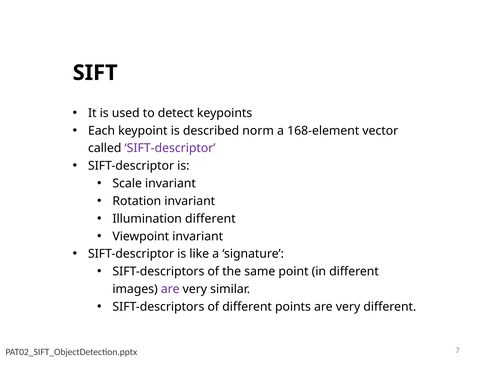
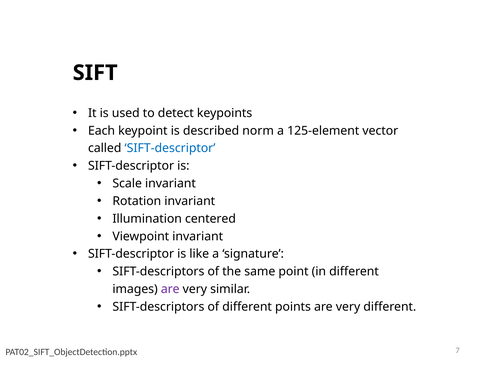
168-element: 168-element -> 125-element
SIFT-descriptor at (170, 148) colour: purple -> blue
Illumination different: different -> centered
